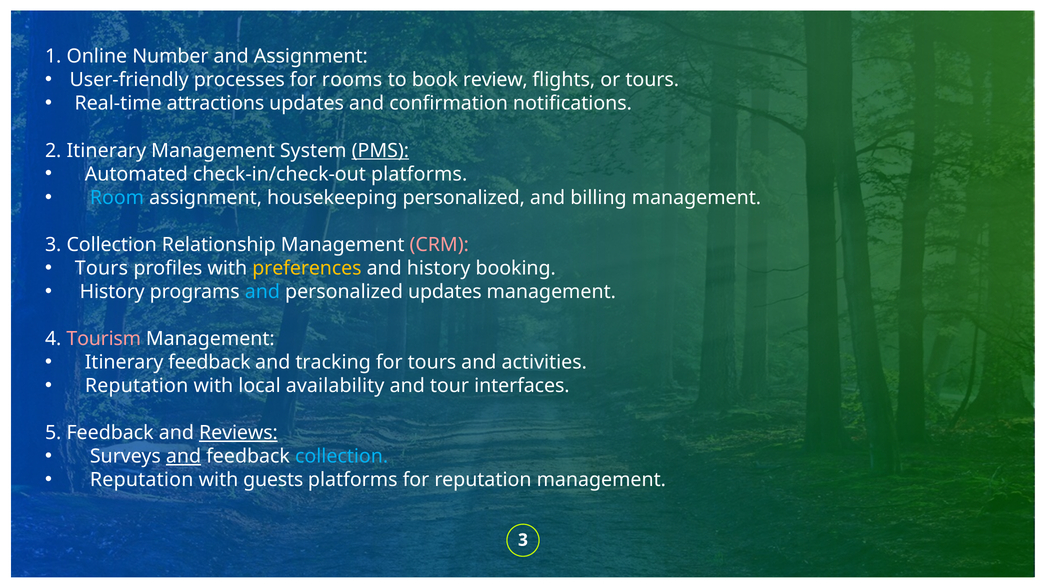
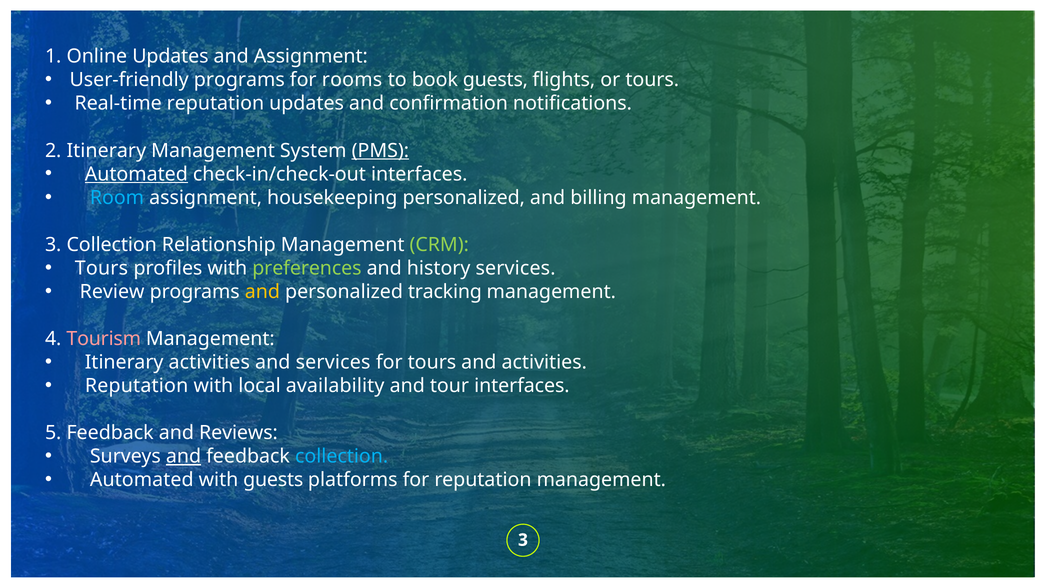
Online Number: Number -> Updates
User-friendly processes: processes -> programs
book review: review -> guests
Real-time attractions: attractions -> reputation
Automated at (136, 174) underline: none -> present
check-in/check-out platforms: platforms -> interfaces
CRM colour: pink -> light green
preferences colour: yellow -> light green
history booking: booking -> services
History at (112, 292): History -> Review
and at (262, 292) colour: light blue -> yellow
personalized updates: updates -> tracking
Itinerary feedback: feedback -> activities
and tracking: tracking -> services
Reviews underline: present -> none
Reputation at (142, 480): Reputation -> Automated
